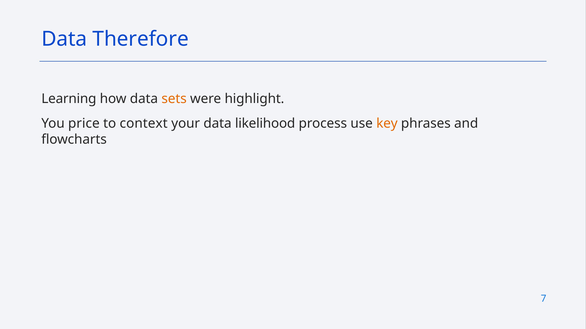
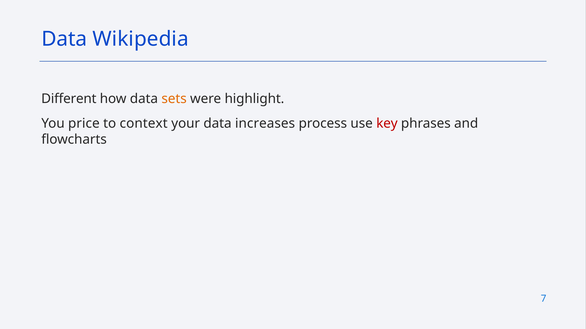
Therefore: Therefore -> Wikipedia
Learning: Learning -> Different
likelihood: likelihood -> increases
key colour: orange -> red
